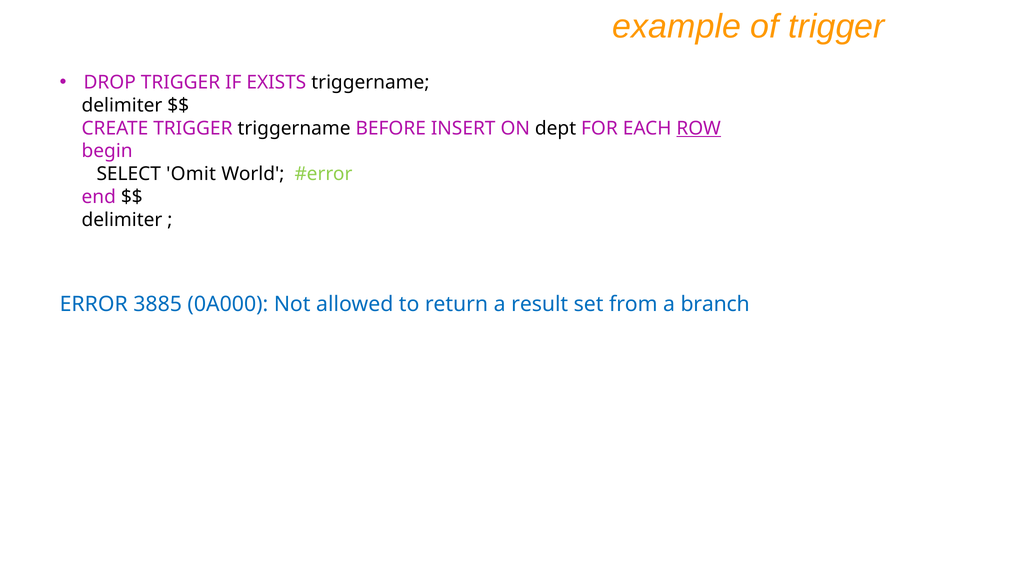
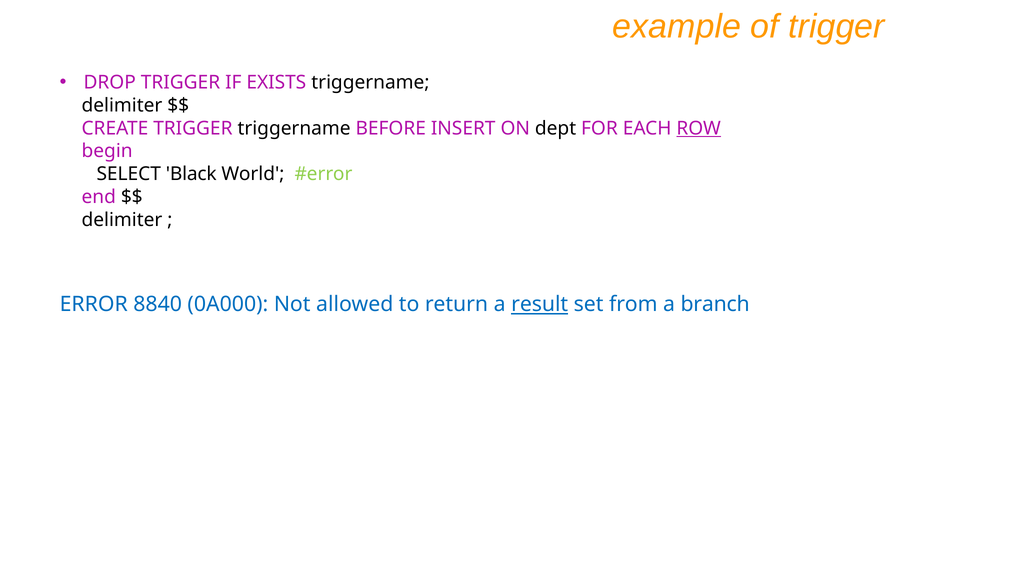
Omit: Omit -> Black
3885: 3885 -> 8840
result underline: none -> present
